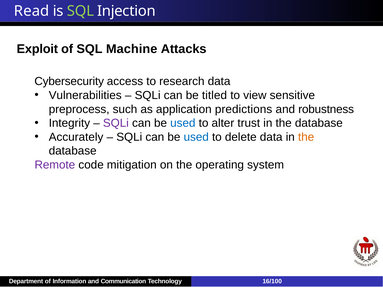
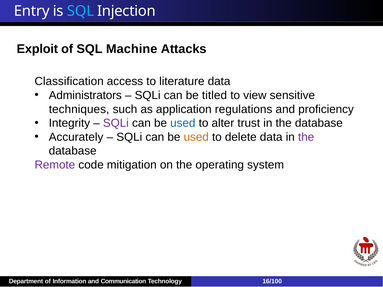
Read: Read -> Entry
SQL at (80, 11) colour: light green -> light blue
Cybersecurity: Cybersecurity -> Classification
research: research -> literature
Vulnerabilities: Vulnerabilities -> Administrators
preprocess: preprocess -> techniques
predictions: predictions -> regulations
robustness: robustness -> proficiency
used at (196, 137) colour: blue -> orange
the at (306, 137) colour: orange -> purple
